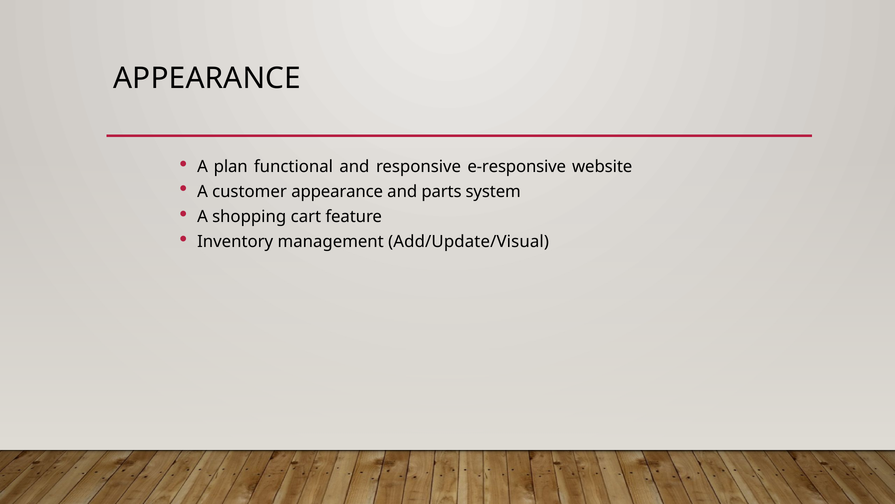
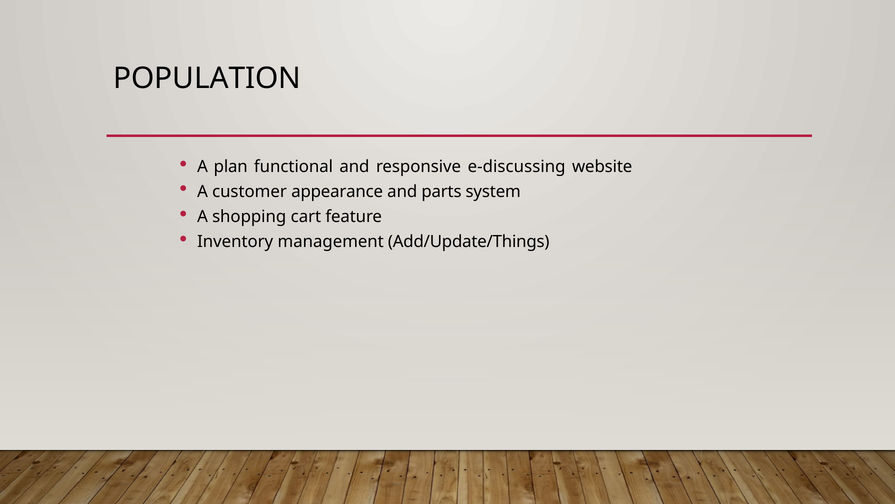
APPEARANCE at (207, 78): APPEARANCE -> POPULATION
e-responsive: e-responsive -> e-discussing
Add/Update/Visual: Add/Update/Visual -> Add/Update/Things
